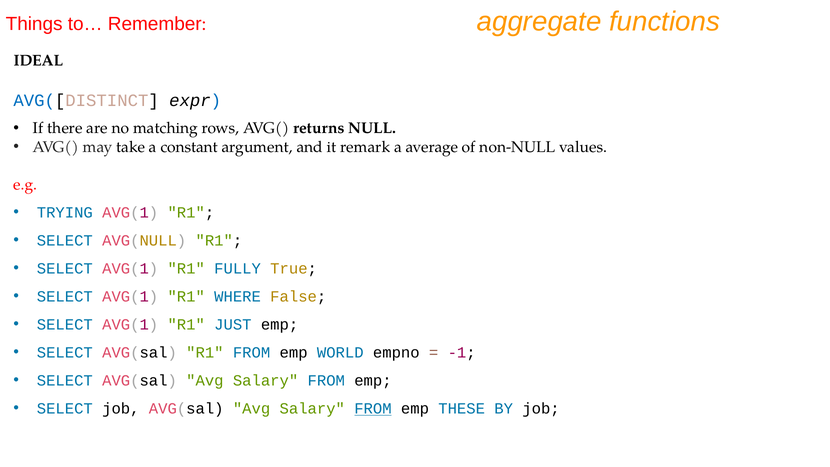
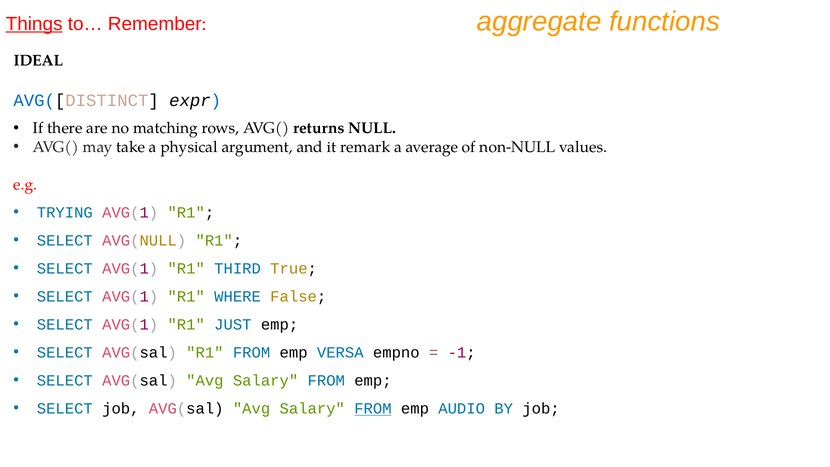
Things underline: none -> present
constant: constant -> physical
FULLY: FULLY -> THIRD
WORLD: WORLD -> VERSA
THESE: THESE -> AUDIO
